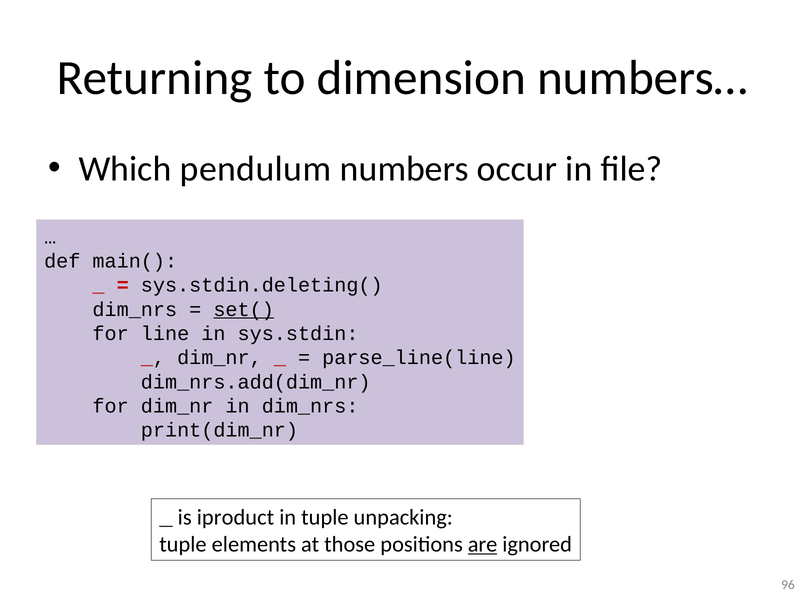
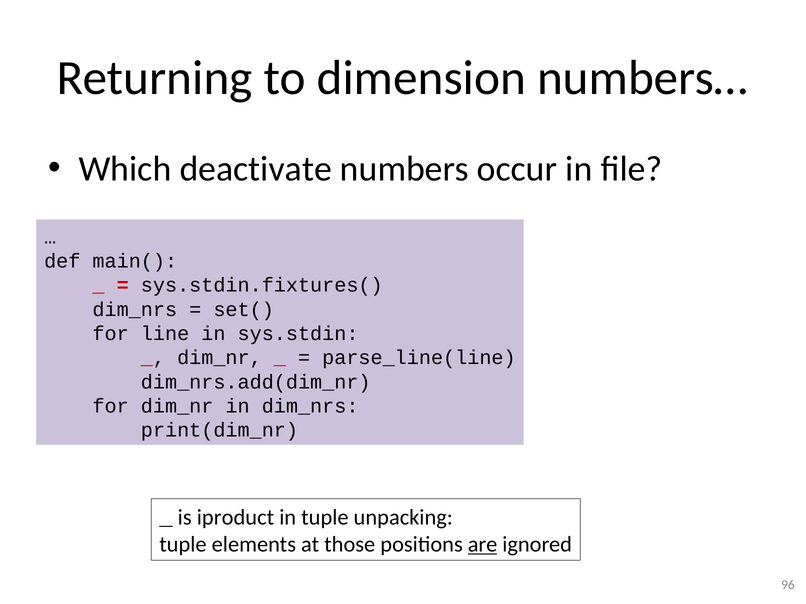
pendulum: pendulum -> deactivate
sys.stdin.deleting(: sys.stdin.deleting( -> sys.stdin.fixtures(
set( underline: present -> none
